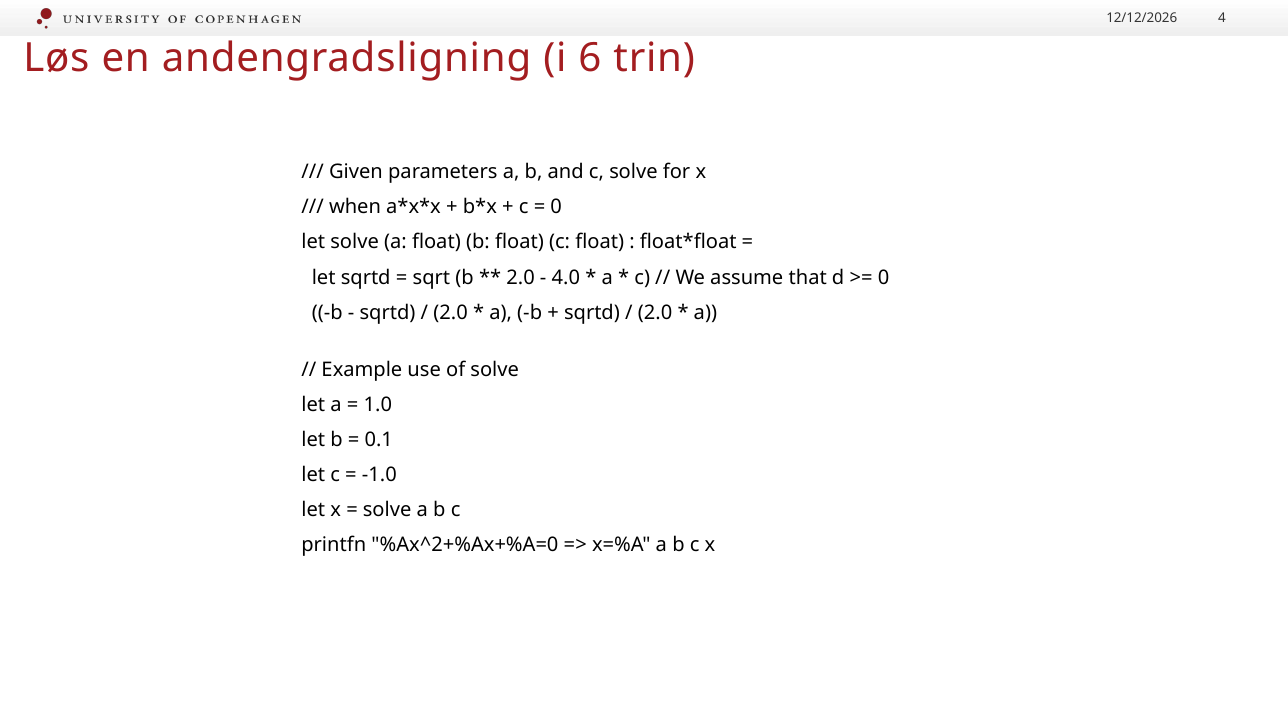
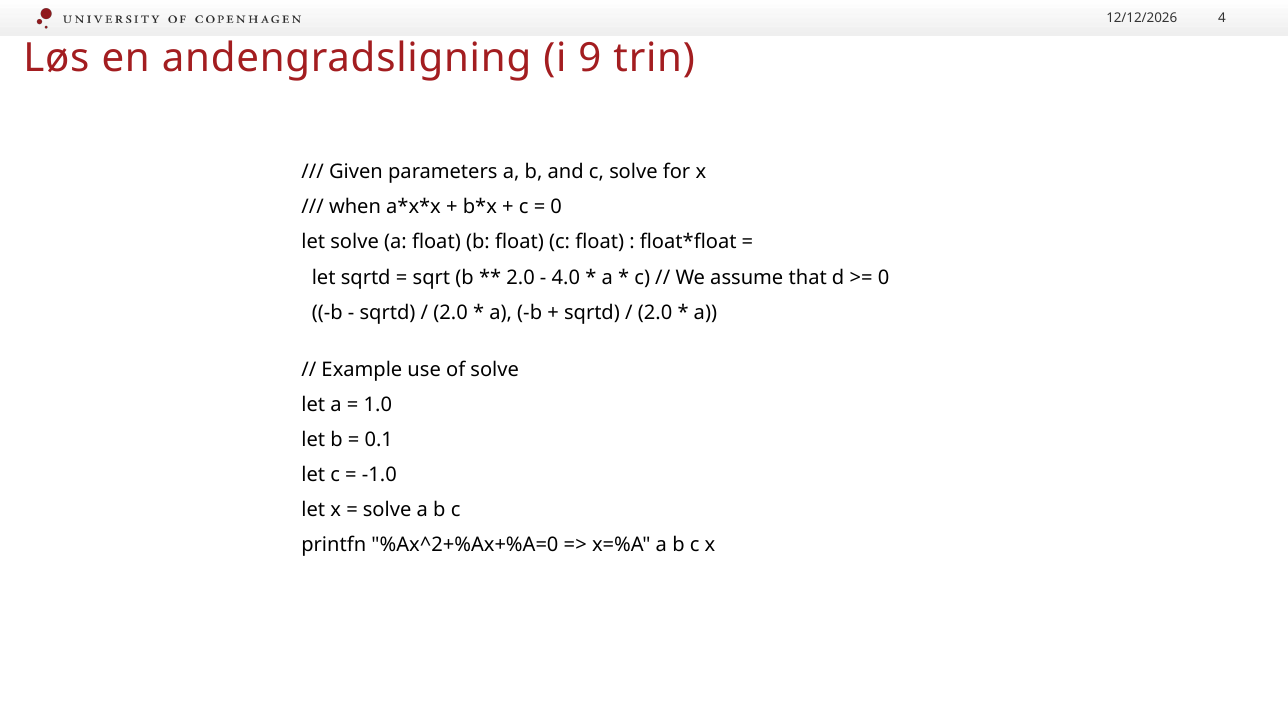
6: 6 -> 9
